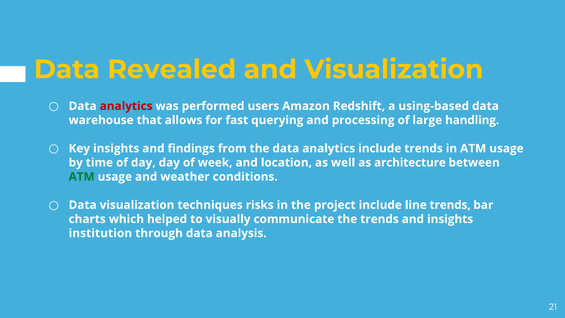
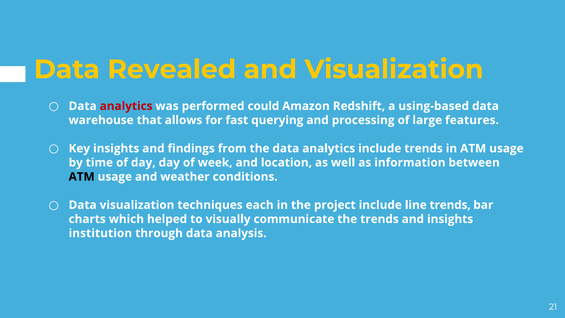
users: users -> could
handling: handling -> features
architecture: architecture -> information
ATM at (82, 177) colour: green -> black
risks: risks -> each
